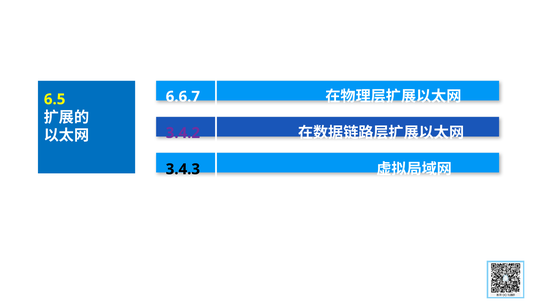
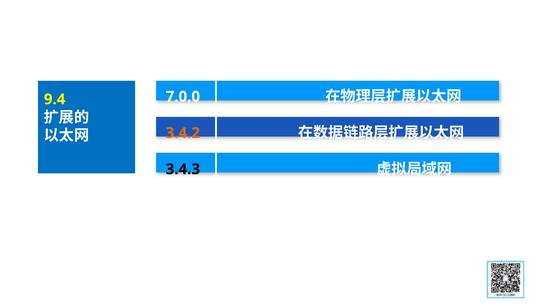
6.6.7: 6.6.7 -> 7.0.0
6.5: 6.5 -> 9.4
3.4.2 colour: purple -> orange
